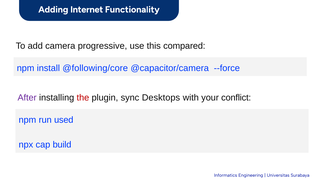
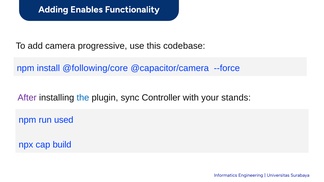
Internet: Internet -> Enables
compared: compared -> codebase
the colour: red -> blue
Desktops: Desktops -> Controller
conflict: conflict -> stands
